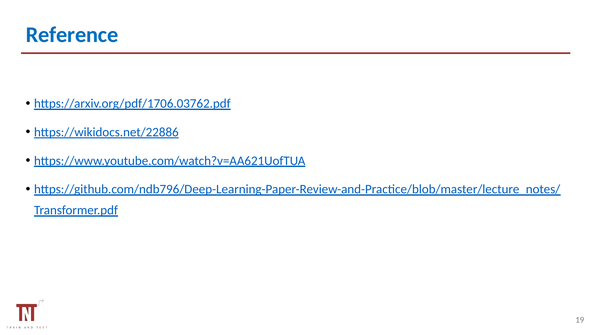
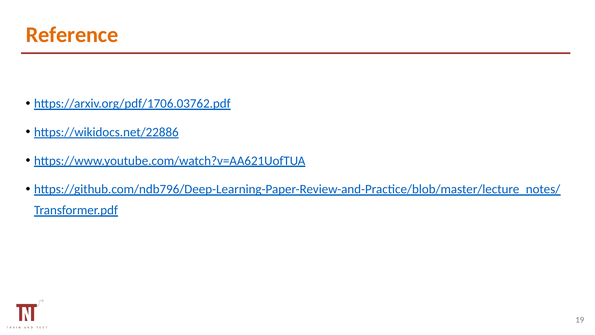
Reference colour: blue -> orange
